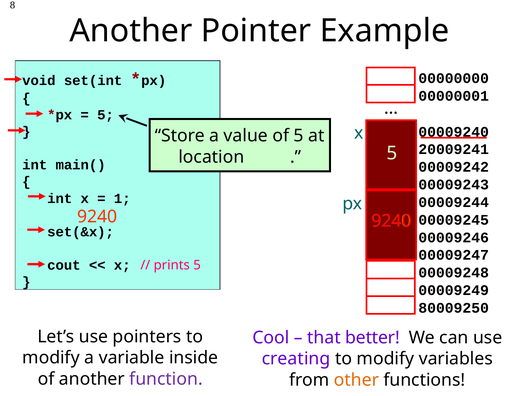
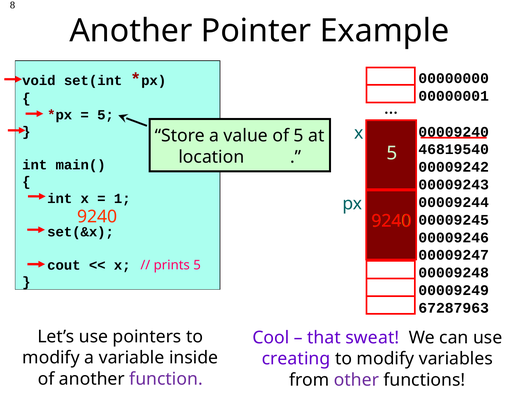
20009241: 20009241 -> 46819540
80009250: 80009250 -> 67287963
better: better -> sweat
other colour: orange -> purple
